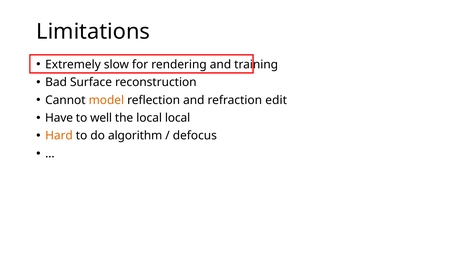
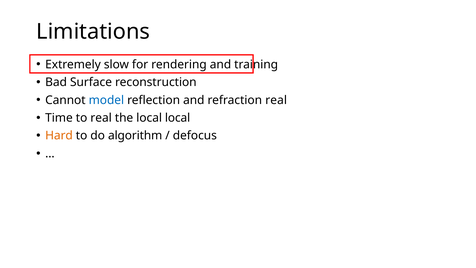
model colour: orange -> blue
refraction edit: edit -> real
Have: Have -> Time
to well: well -> real
